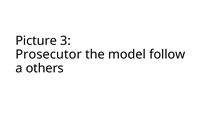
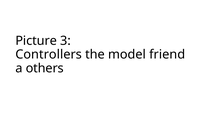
Prosecutor: Prosecutor -> Controllers
follow: follow -> friend
